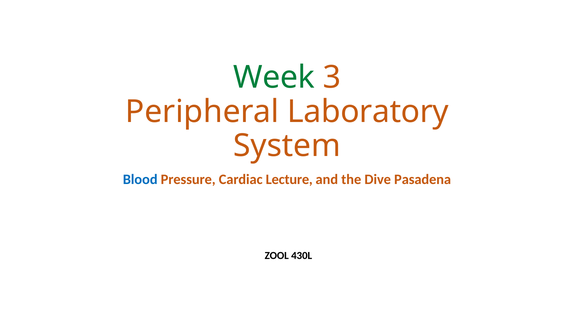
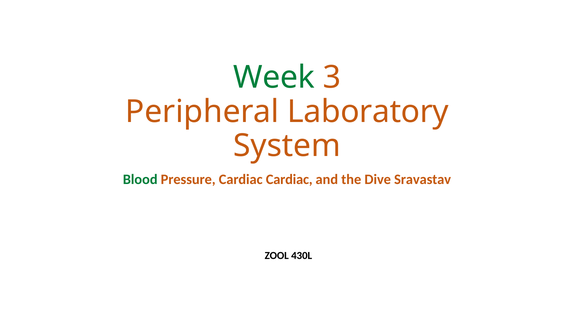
Blood colour: blue -> green
Cardiac Lecture: Lecture -> Cardiac
Pasadena: Pasadena -> Sravastav
